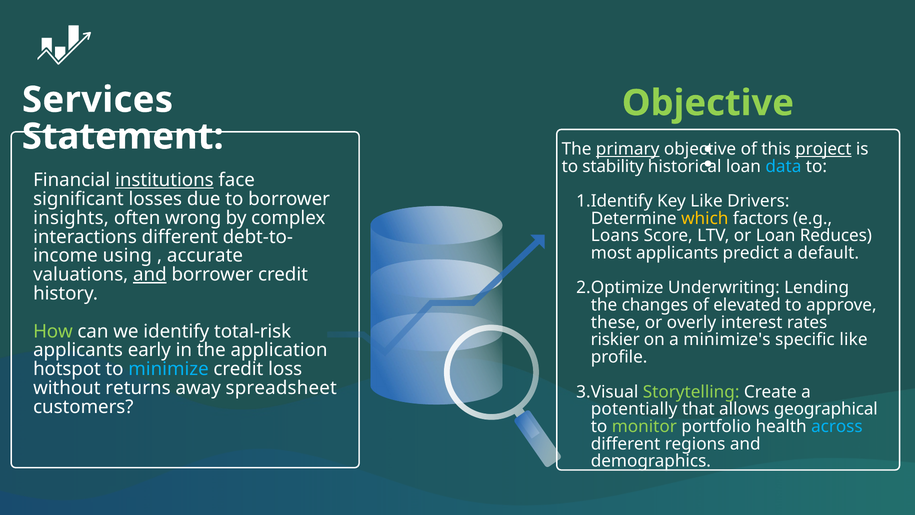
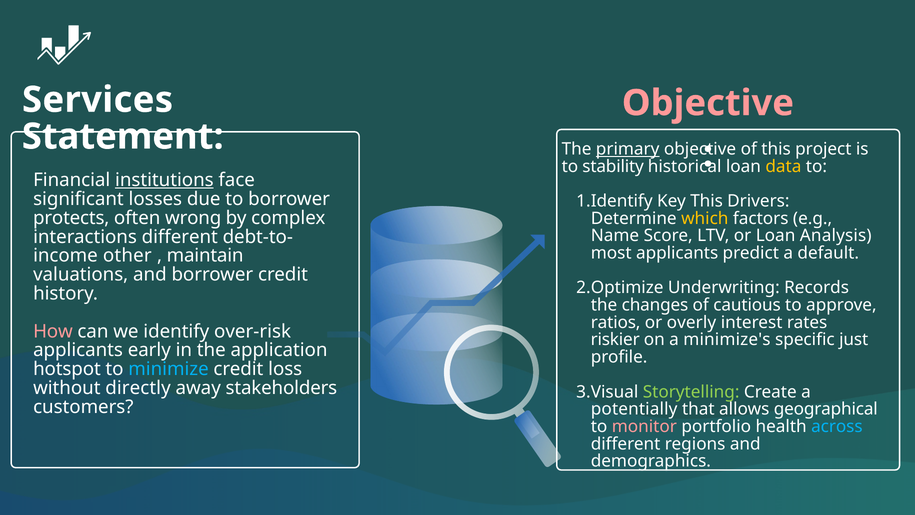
Objective at (708, 103) colour: light green -> pink
project underline: present -> none
data colour: light blue -> yellow
Key Like: Like -> This
insights: insights -> protects
Loans: Loans -> Name
Reduces: Reduces -> Analysis
using: using -> other
accurate: accurate -> maintain
and at (150, 274) underline: present -> none
Lending: Lending -> Records
elevated: elevated -> cautious
these: these -> ratios
How colour: light green -> pink
total-risk: total-risk -> over-risk
specific like: like -> just
returns: returns -> directly
spreadsheet: spreadsheet -> stakeholders
monitor colour: light green -> pink
